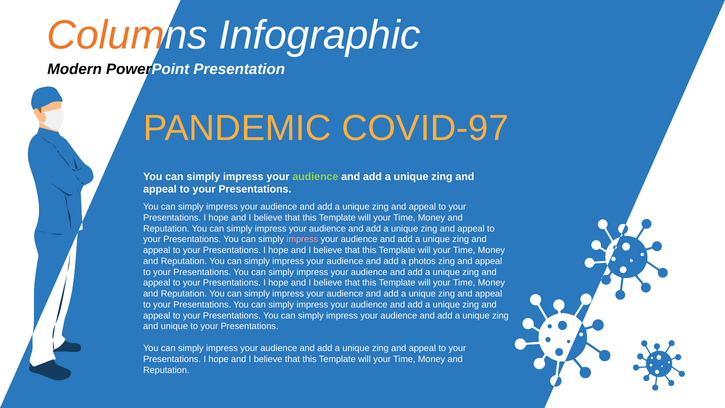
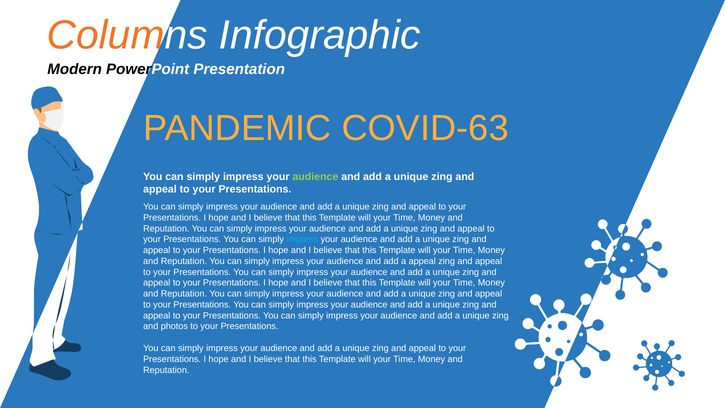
COVID-97: COVID-97 -> COVID-63
impress at (302, 239) colour: pink -> light blue
a photos: photos -> appeal
and unique: unique -> photos
